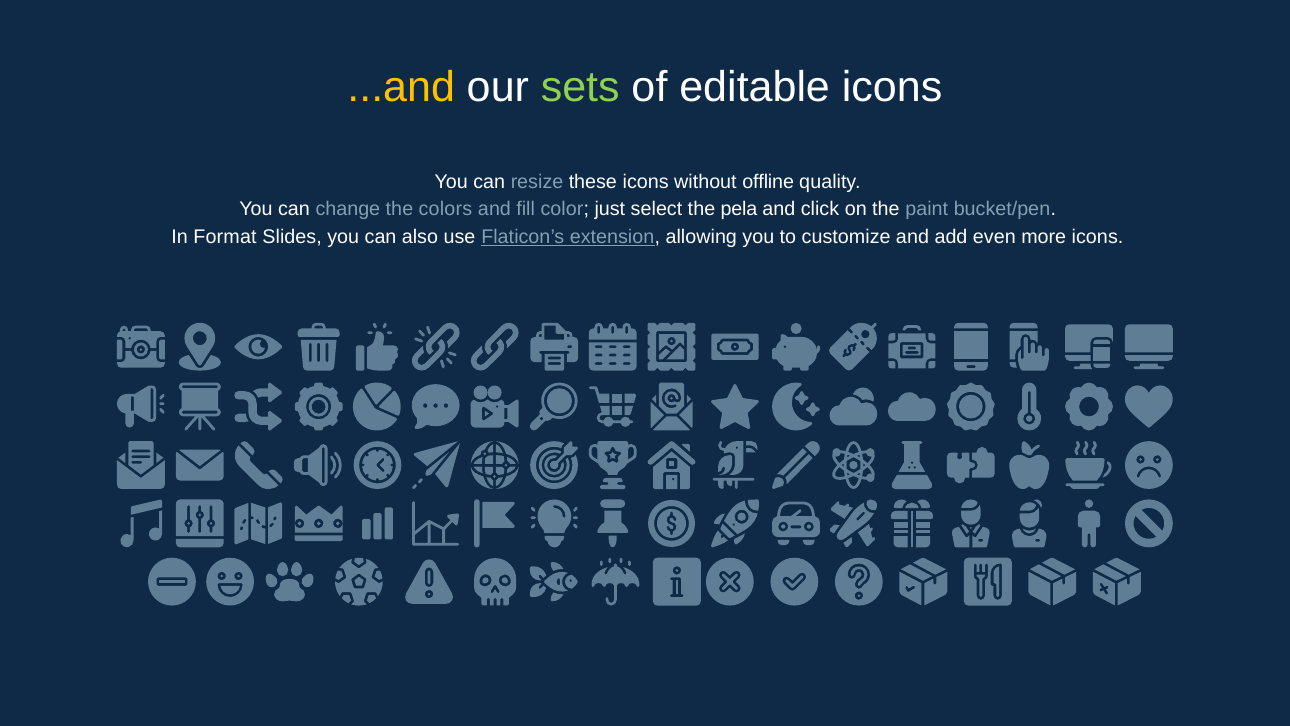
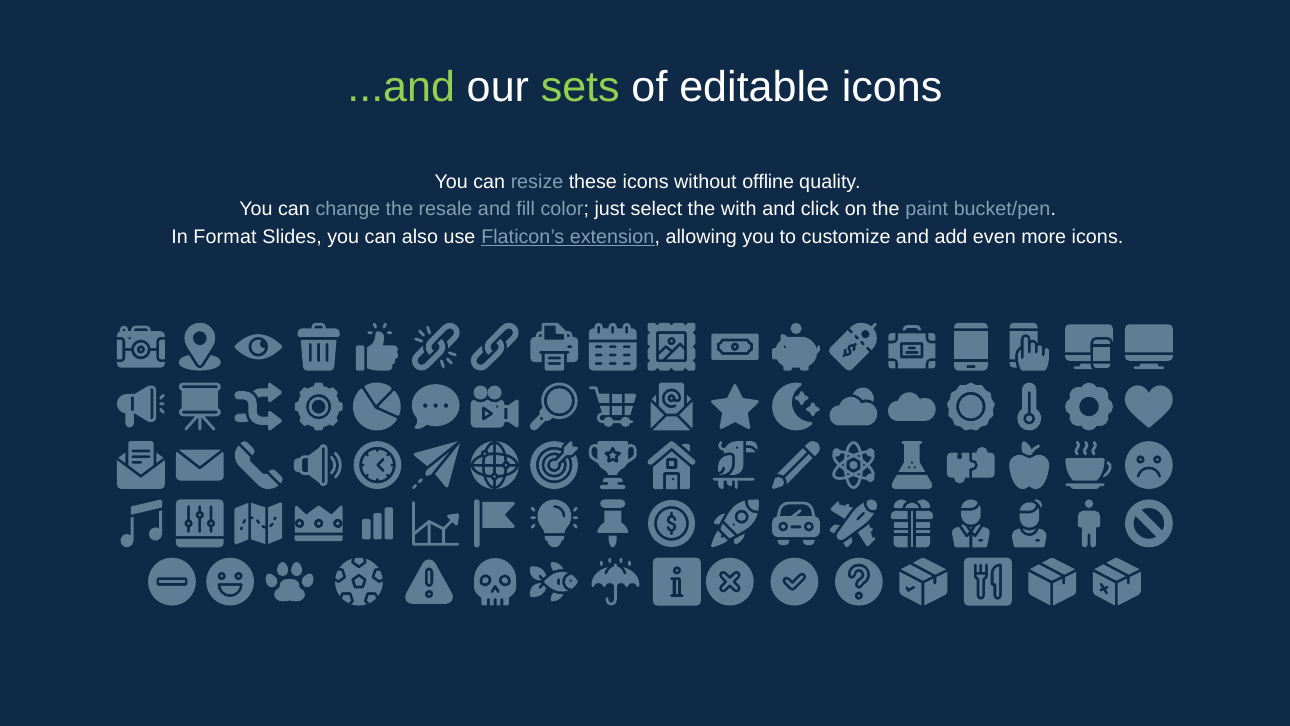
...and colour: yellow -> light green
colors: colors -> resale
pela: pela -> with
